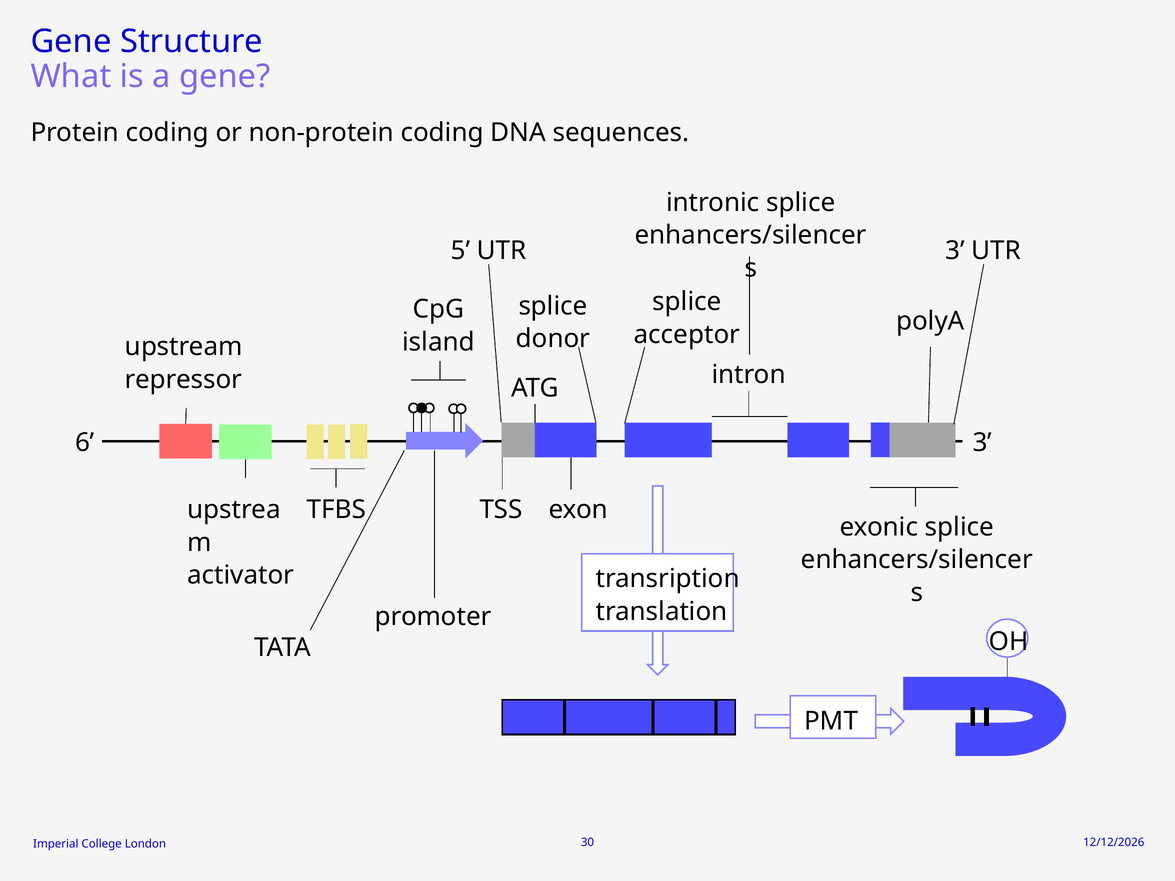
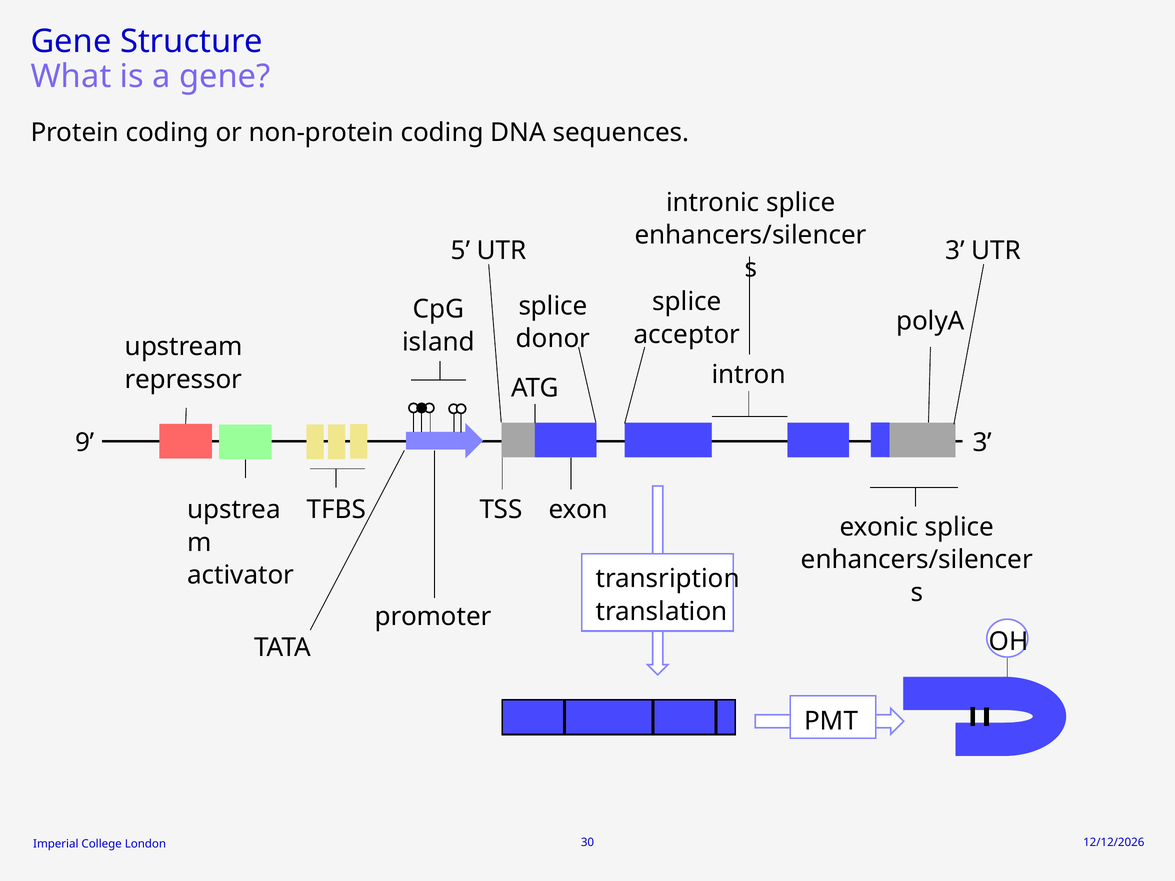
6: 6 -> 9
